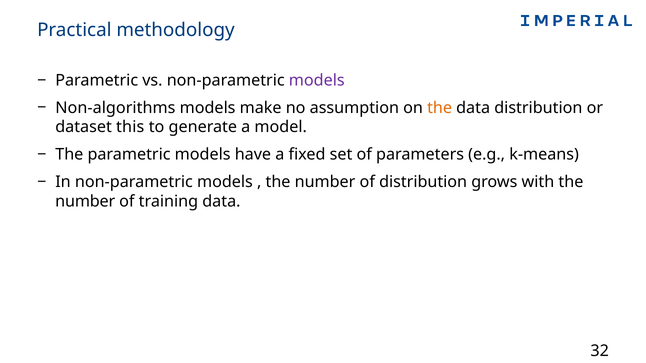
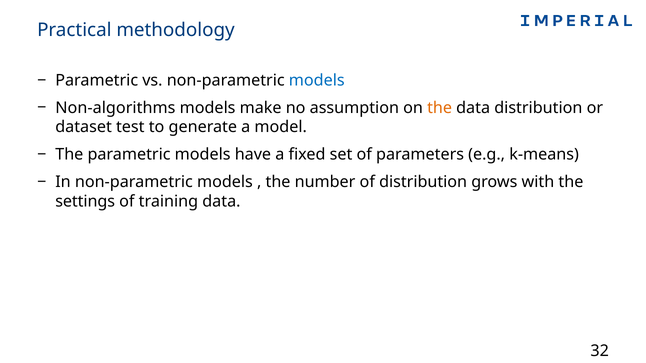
models at (317, 80) colour: purple -> blue
this: this -> test
number at (85, 202): number -> settings
